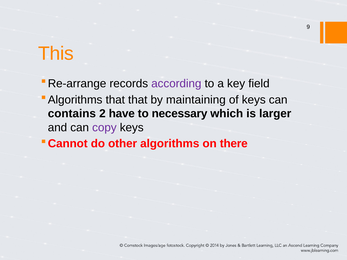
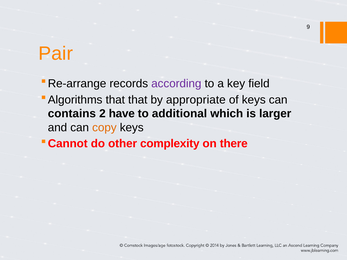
This: This -> Pair
maintaining: maintaining -> appropriate
necessary: necessary -> additional
copy colour: purple -> orange
algorithms: algorithms -> complexity
